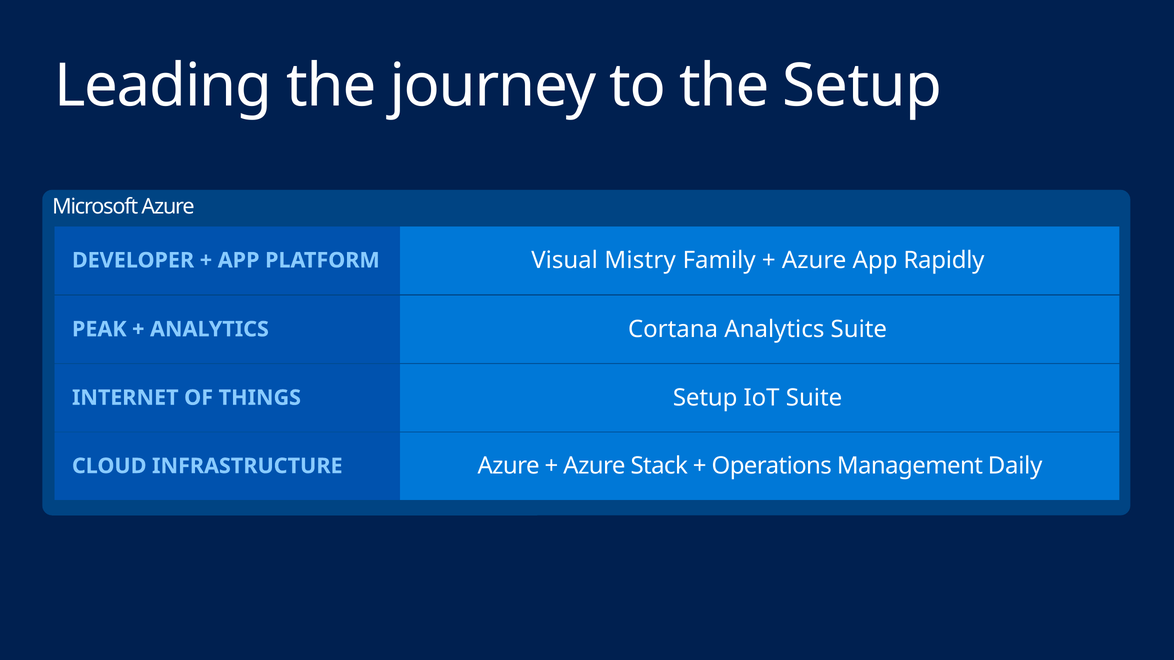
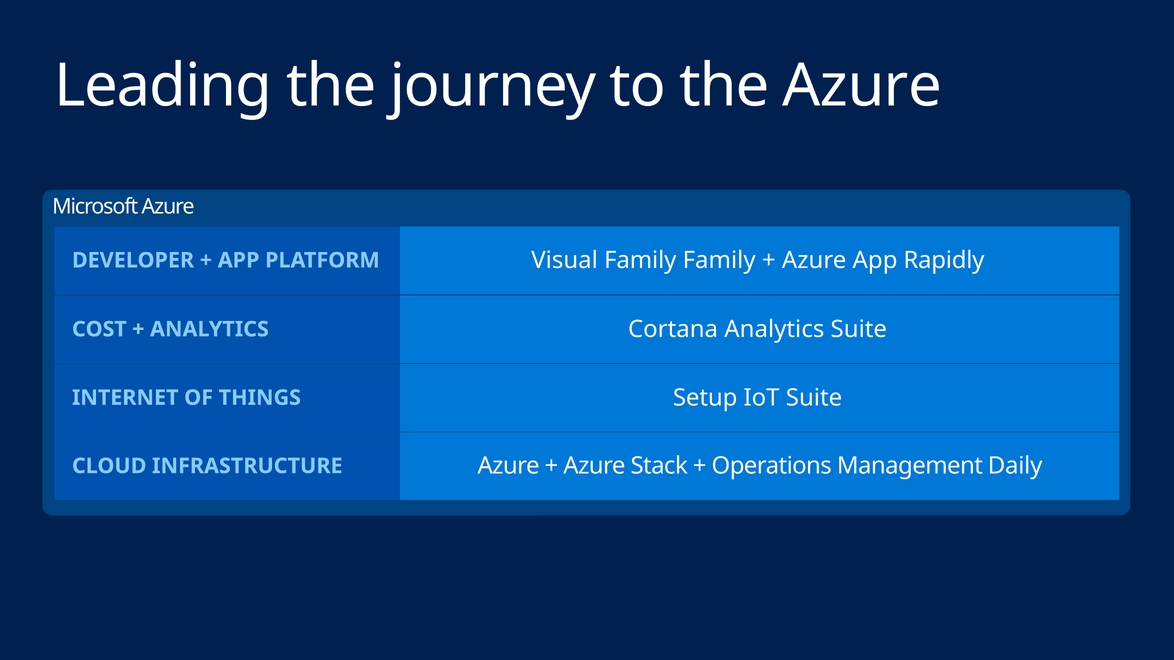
the Setup: Setup -> Azure
Visual Mistry: Mistry -> Family
PEAK: PEAK -> COST
